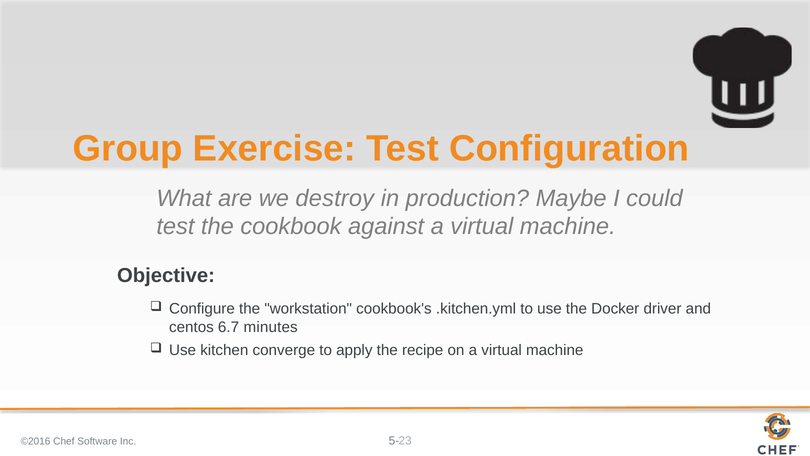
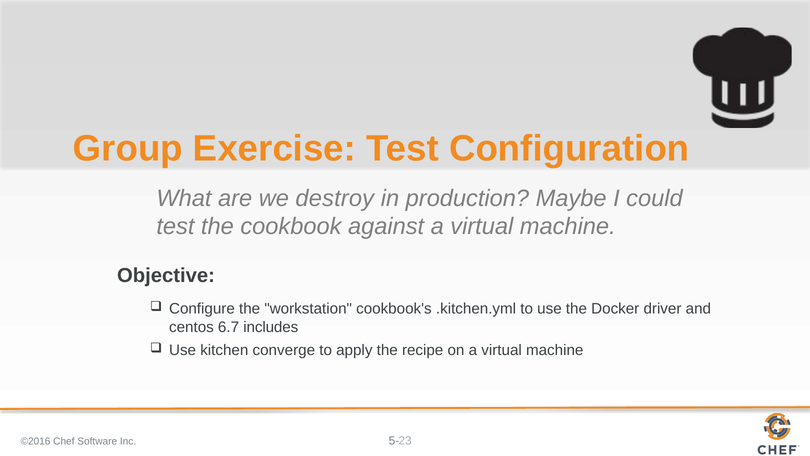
minutes: minutes -> includes
